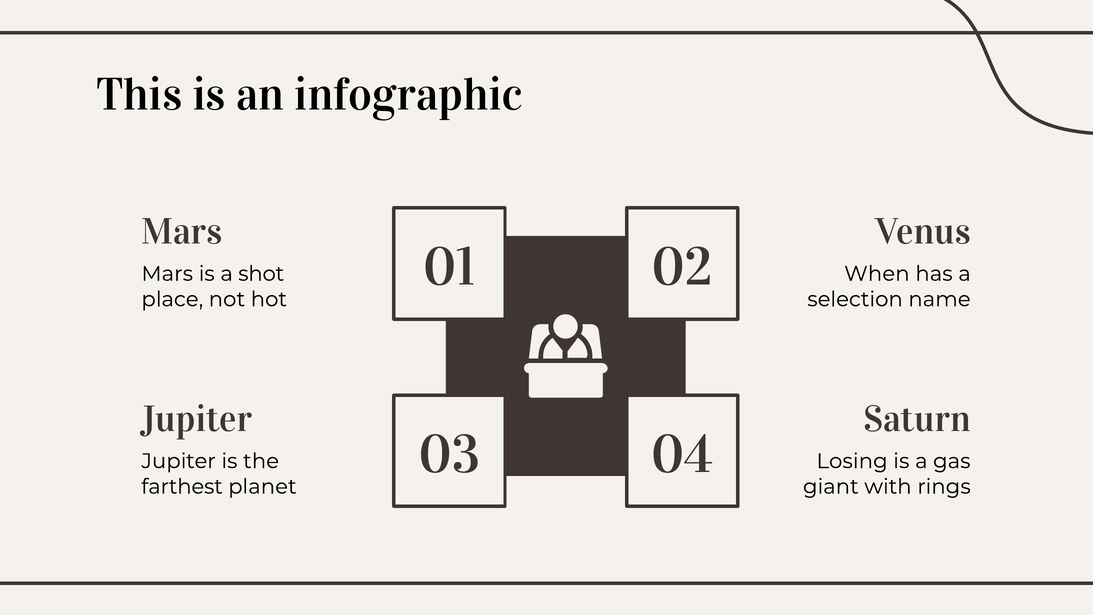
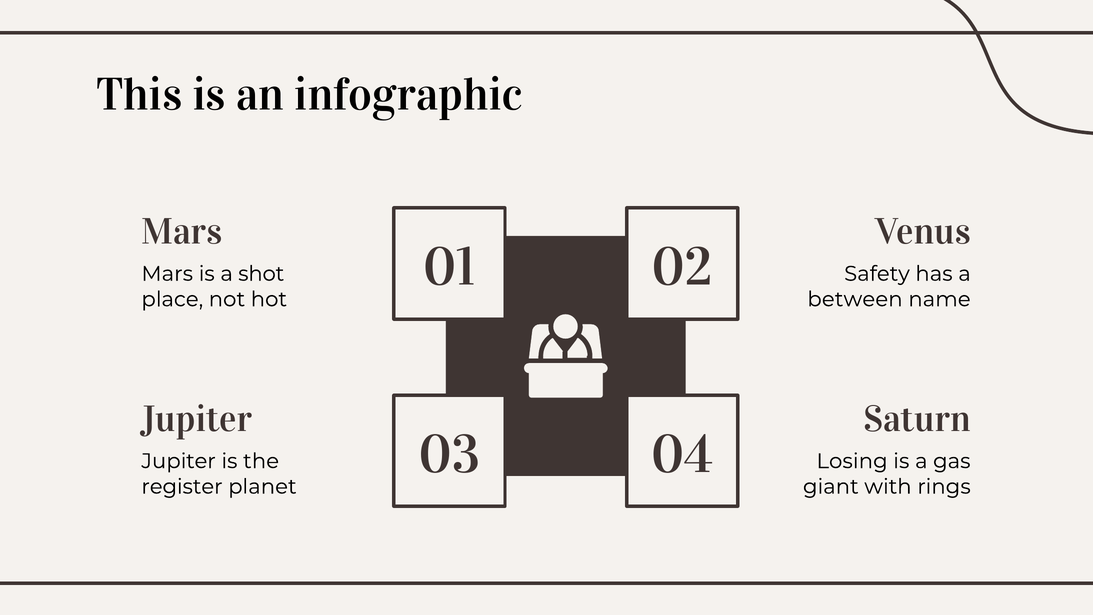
When: When -> Safety
selection: selection -> between
farthest: farthest -> register
